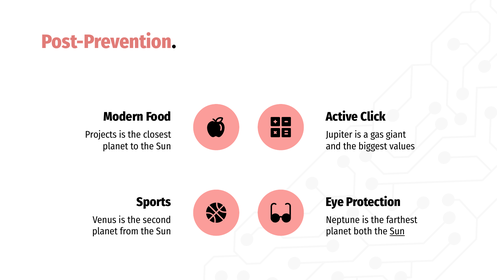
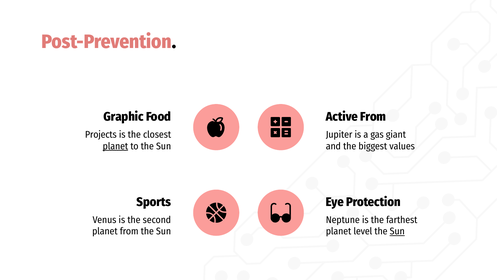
Modern: Modern -> Graphic
Active Click: Click -> From
planet at (115, 146) underline: none -> present
both: both -> level
